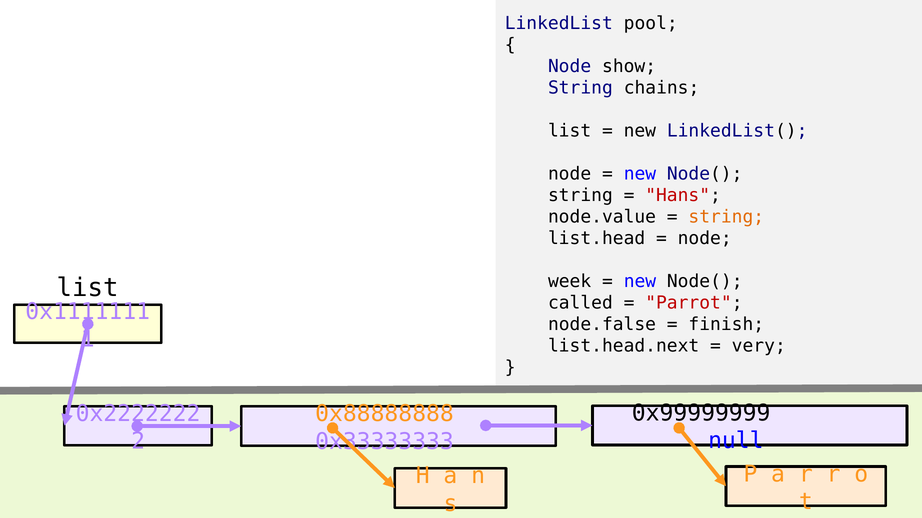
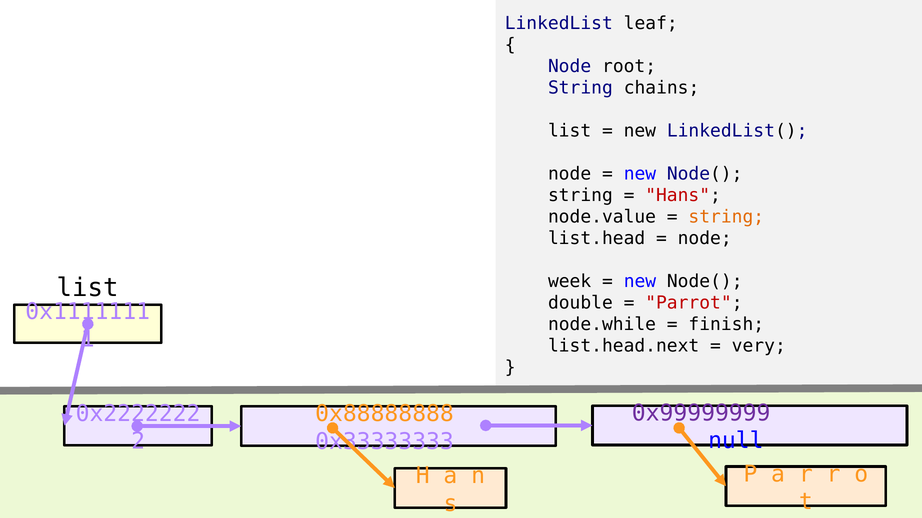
pool: pool -> leaf
show: show -> root
called: called -> double
node.false: node.false -> node.while
0x99999999 colour: black -> purple
